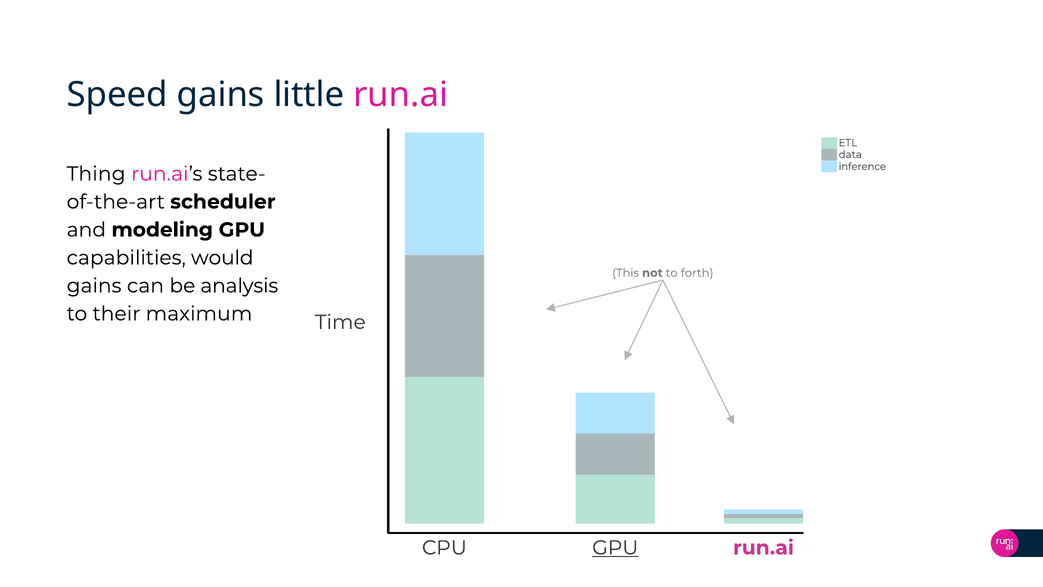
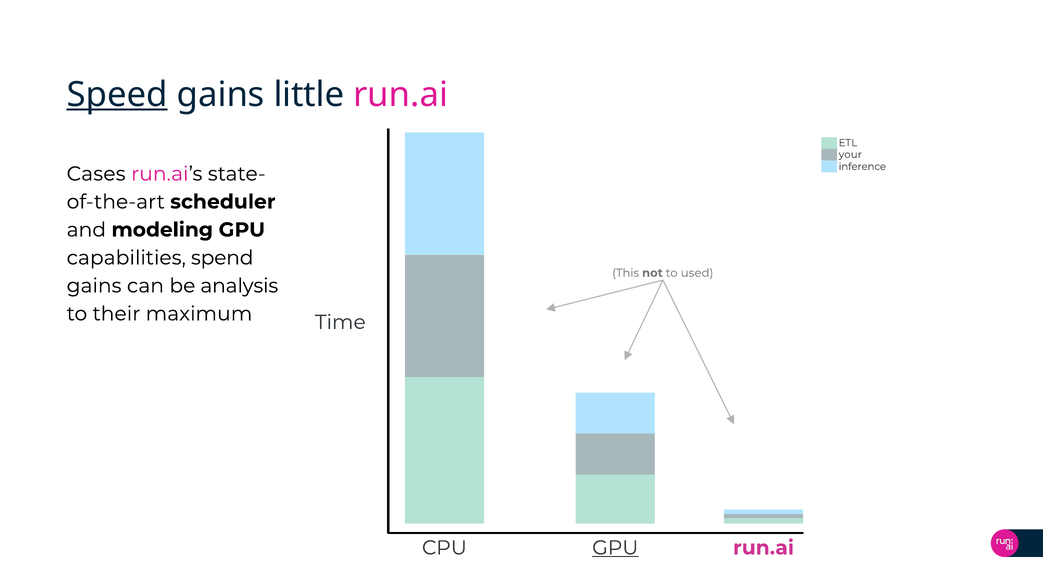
Speed underline: none -> present
data: data -> your
Thing: Thing -> Cases
would: would -> spend
forth: forth -> used
